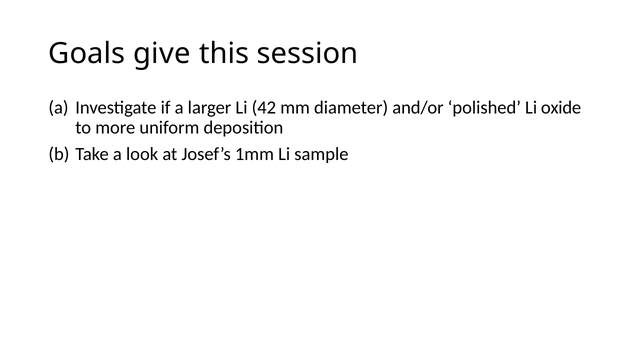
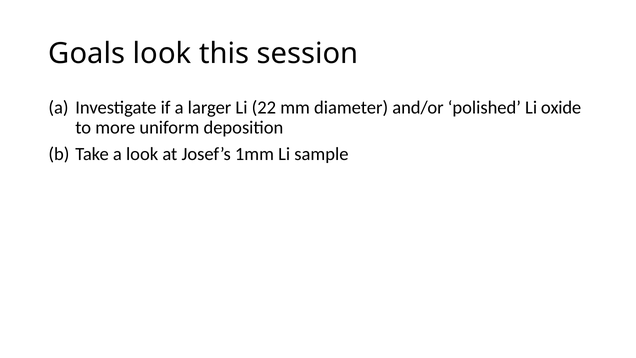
Goals give: give -> look
42: 42 -> 22
